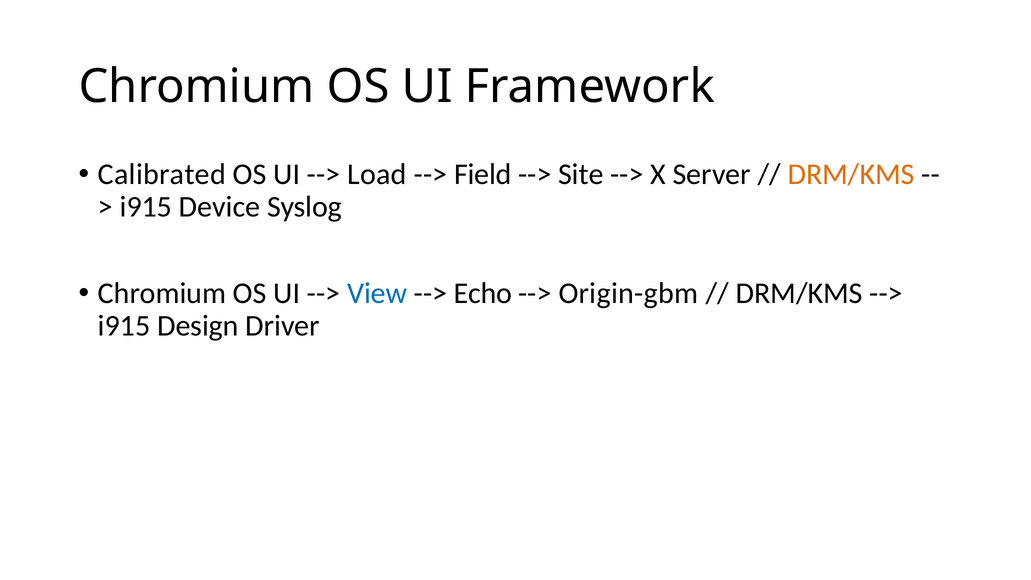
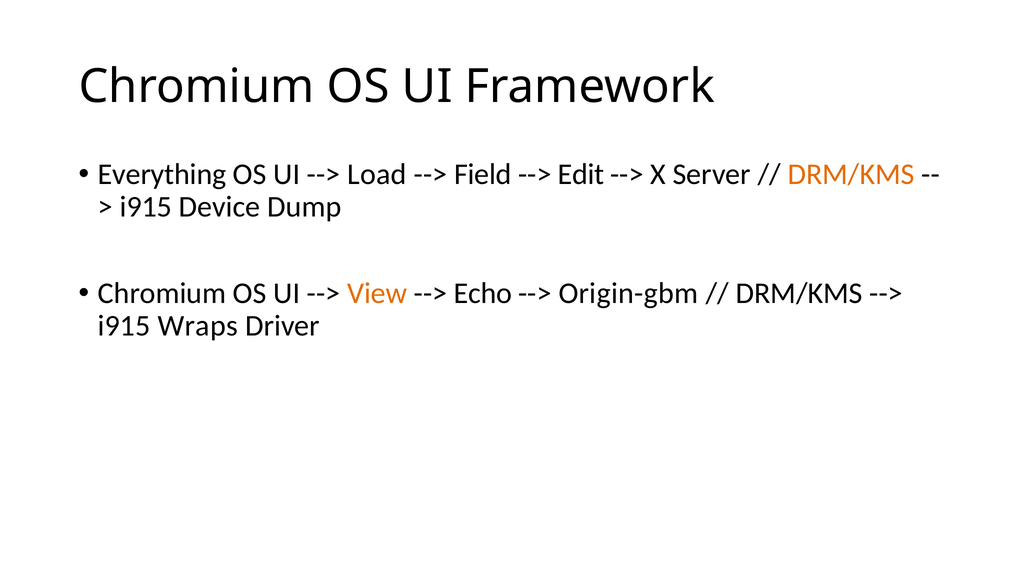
Calibrated: Calibrated -> Everything
Site: Site -> Edit
Syslog: Syslog -> Dump
View colour: blue -> orange
Design: Design -> Wraps
